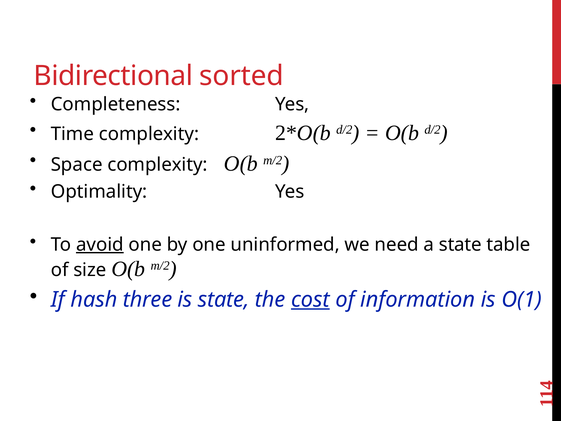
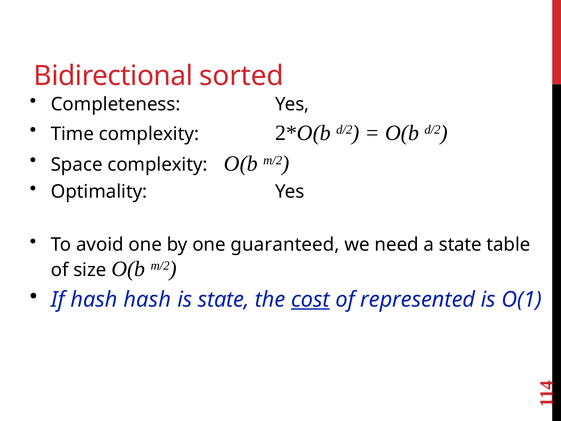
avoid underline: present -> none
uninformed: uninformed -> guaranteed
hash three: three -> hash
information: information -> represented
